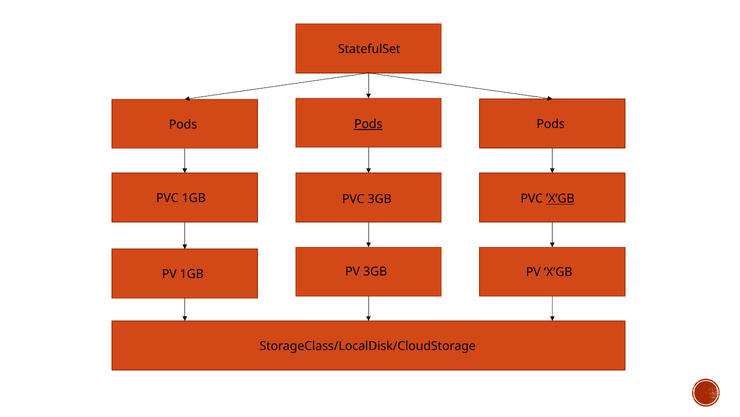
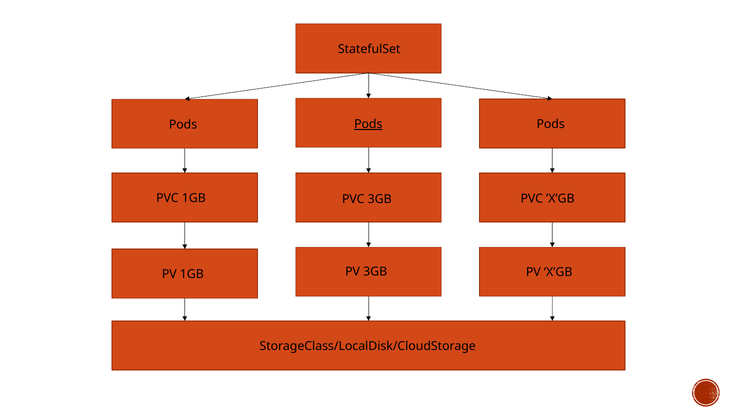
’X’GB underline: present -> none
